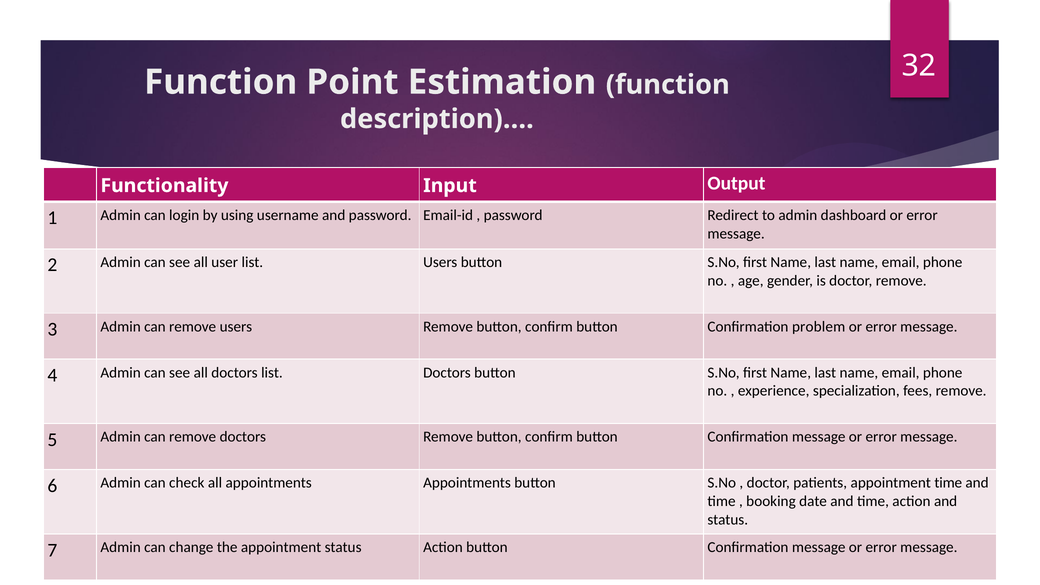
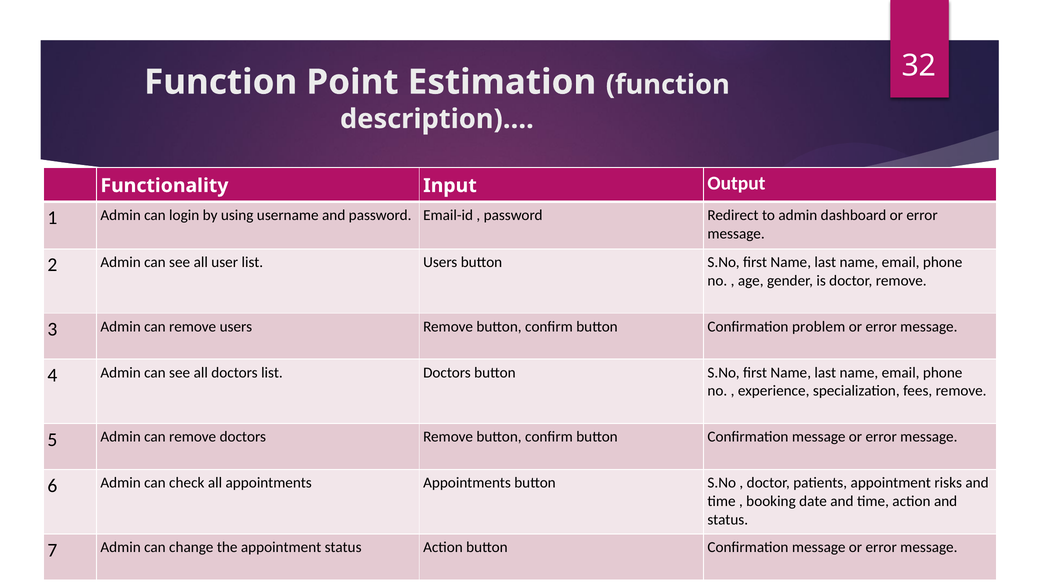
appointment time: time -> risks
